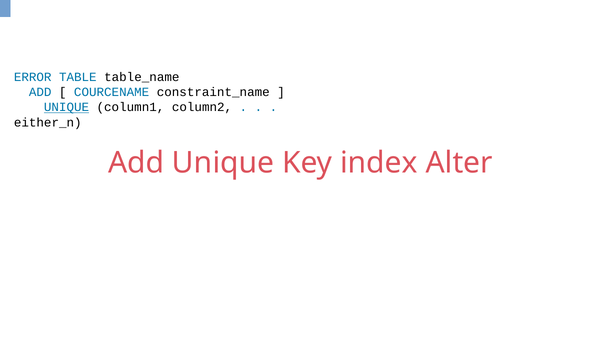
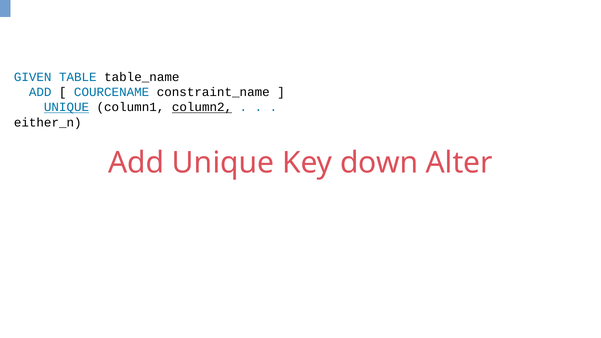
ERROR: ERROR -> GIVEN
column2 underline: none -> present
index: index -> down
